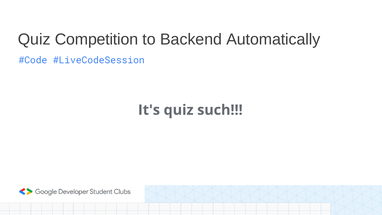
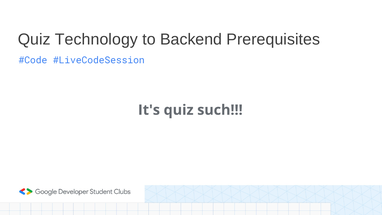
Competition: Competition -> Technology
Automatically: Automatically -> Prerequisites
